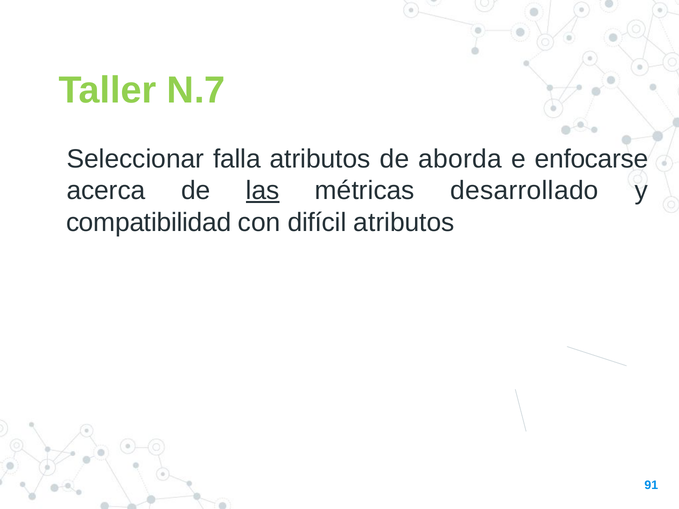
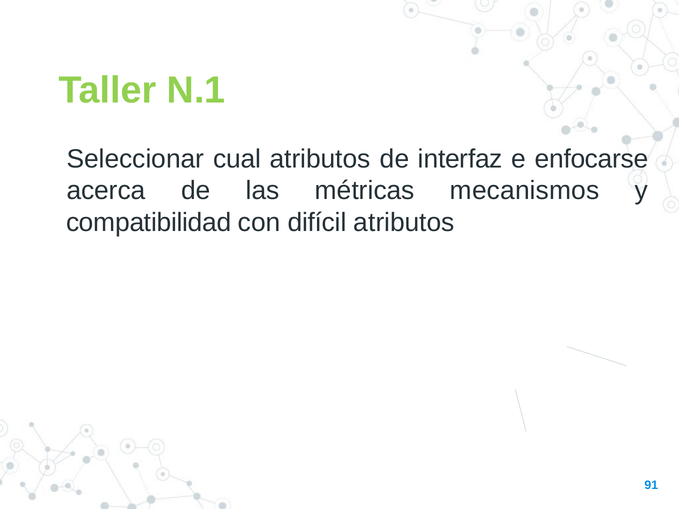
N.7: N.7 -> N.1
falla: falla -> cual
aborda: aborda -> interfaz
las underline: present -> none
desarrollado: desarrollado -> mecanismos
